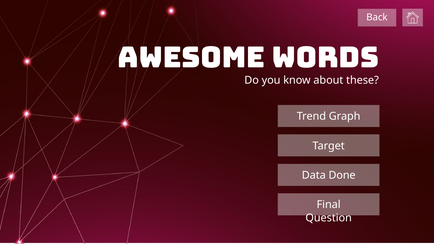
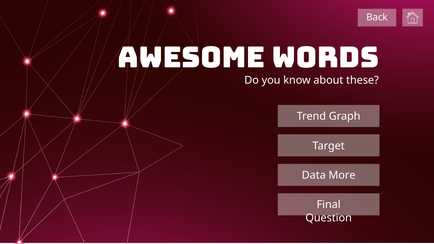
Done: Done -> More
